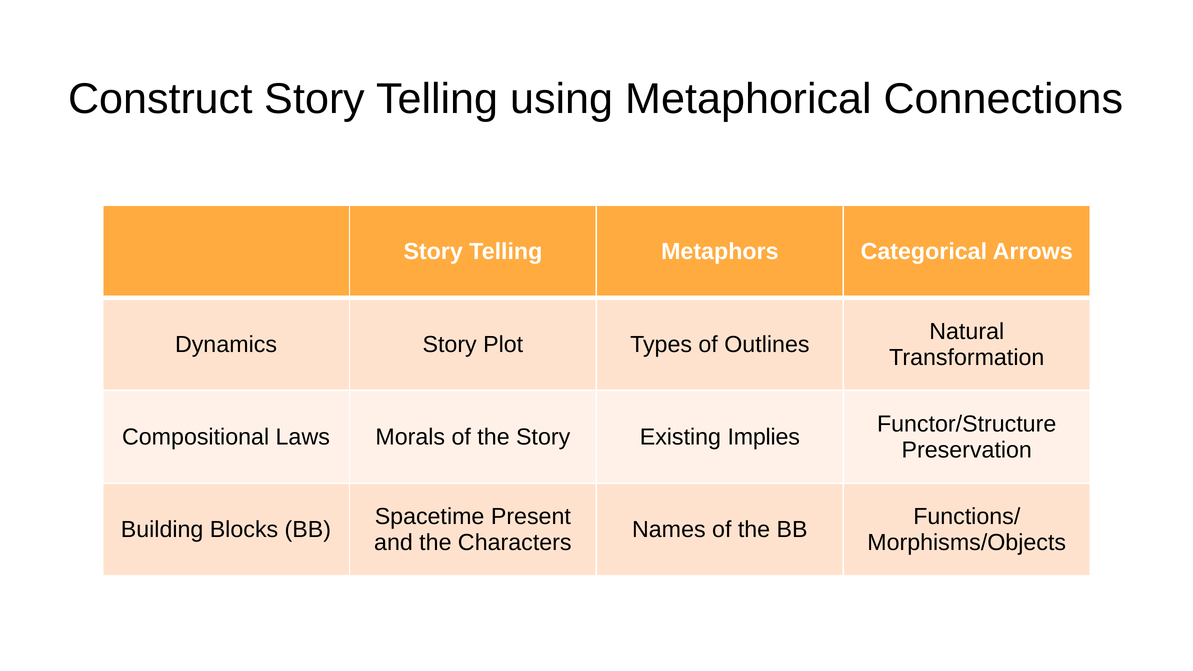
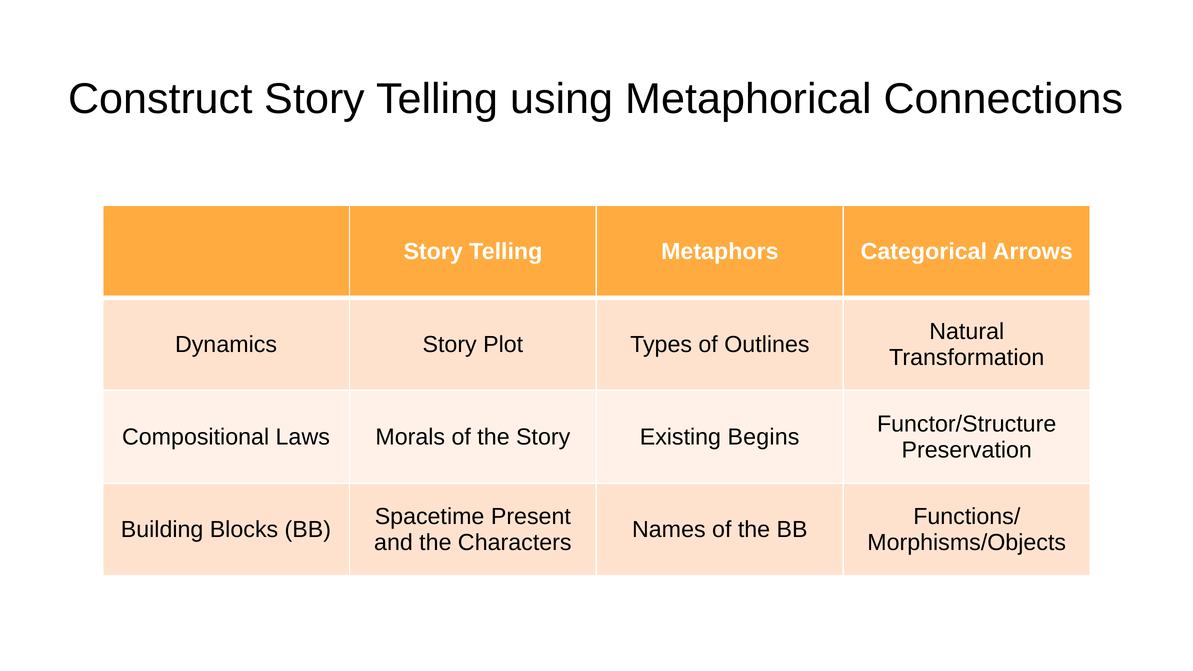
Implies: Implies -> Begins
